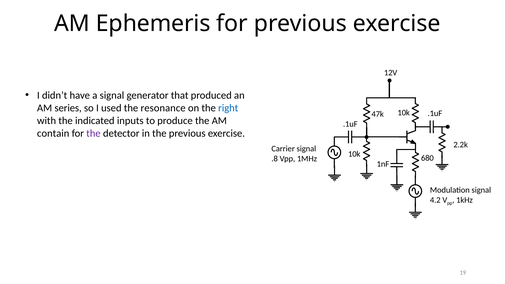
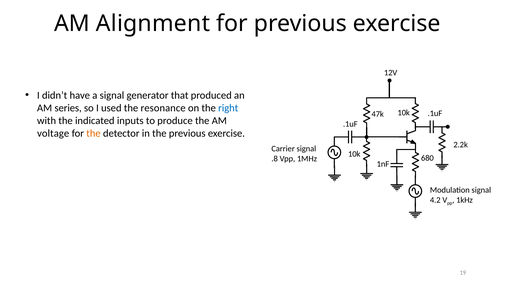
Ephemeris: Ephemeris -> Alignment
contain: contain -> voltage
the at (93, 133) colour: purple -> orange
